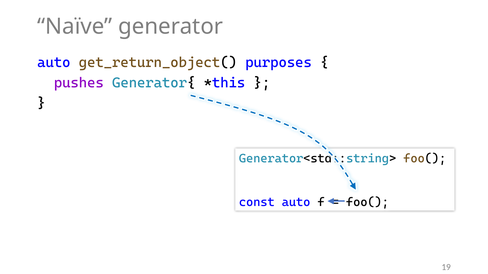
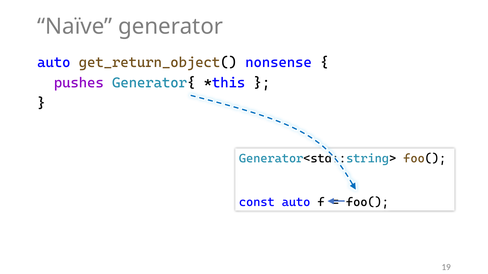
purposes: purposes -> nonsense
